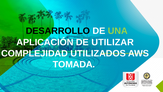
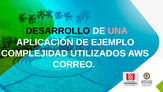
UNA colour: light green -> pink
UTILIZAR: UTILIZAR -> EJEMPLO
TOMADA: TOMADA -> CORREO
